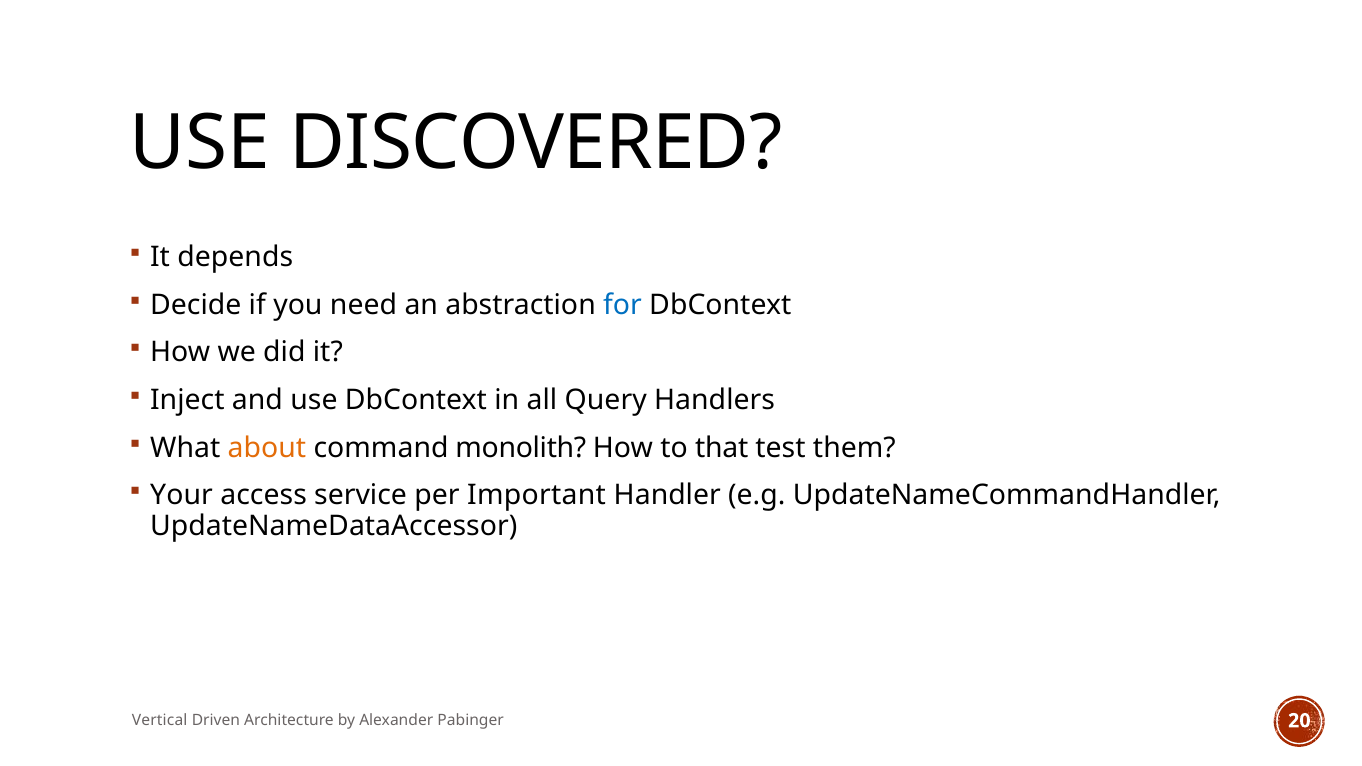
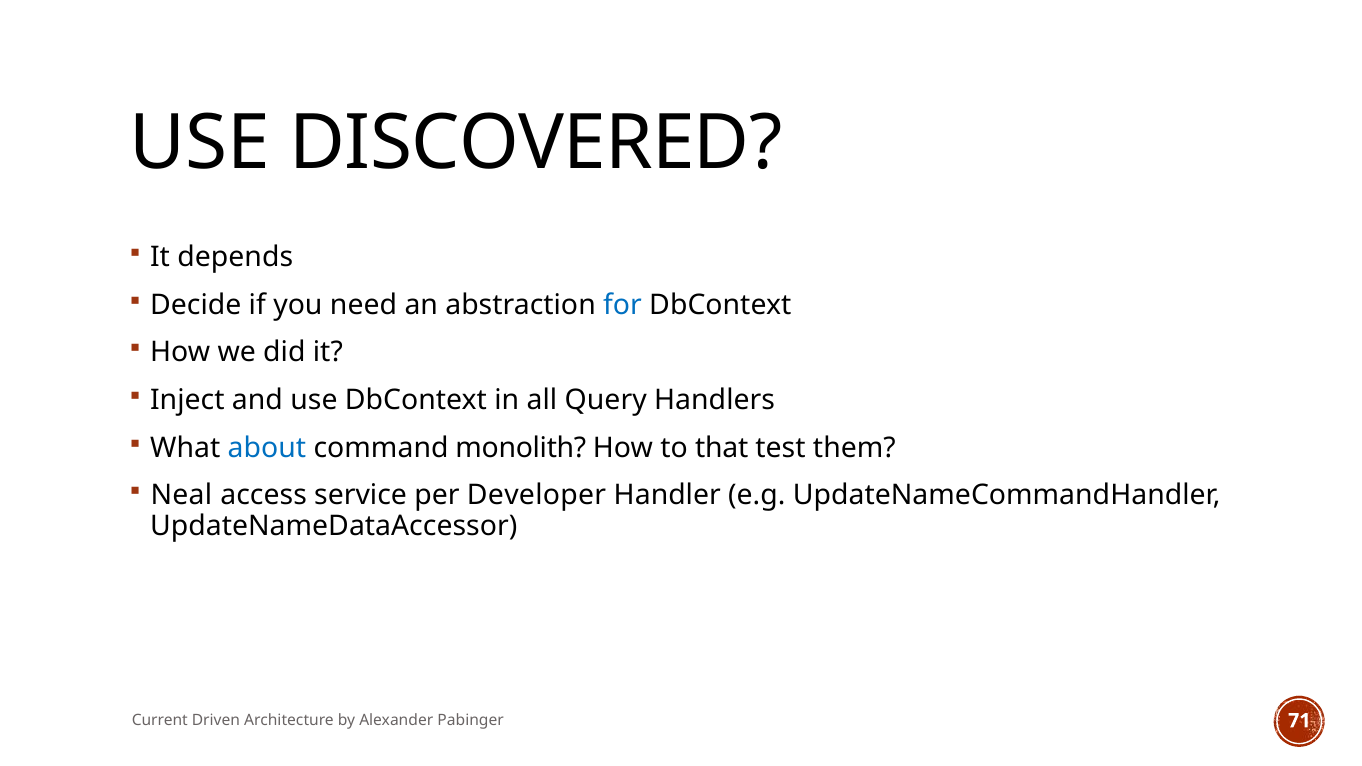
about colour: orange -> blue
Your: Your -> Neal
Important: Important -> Developer
Vertical: Vertical -> Current
20: 20 -> 71
